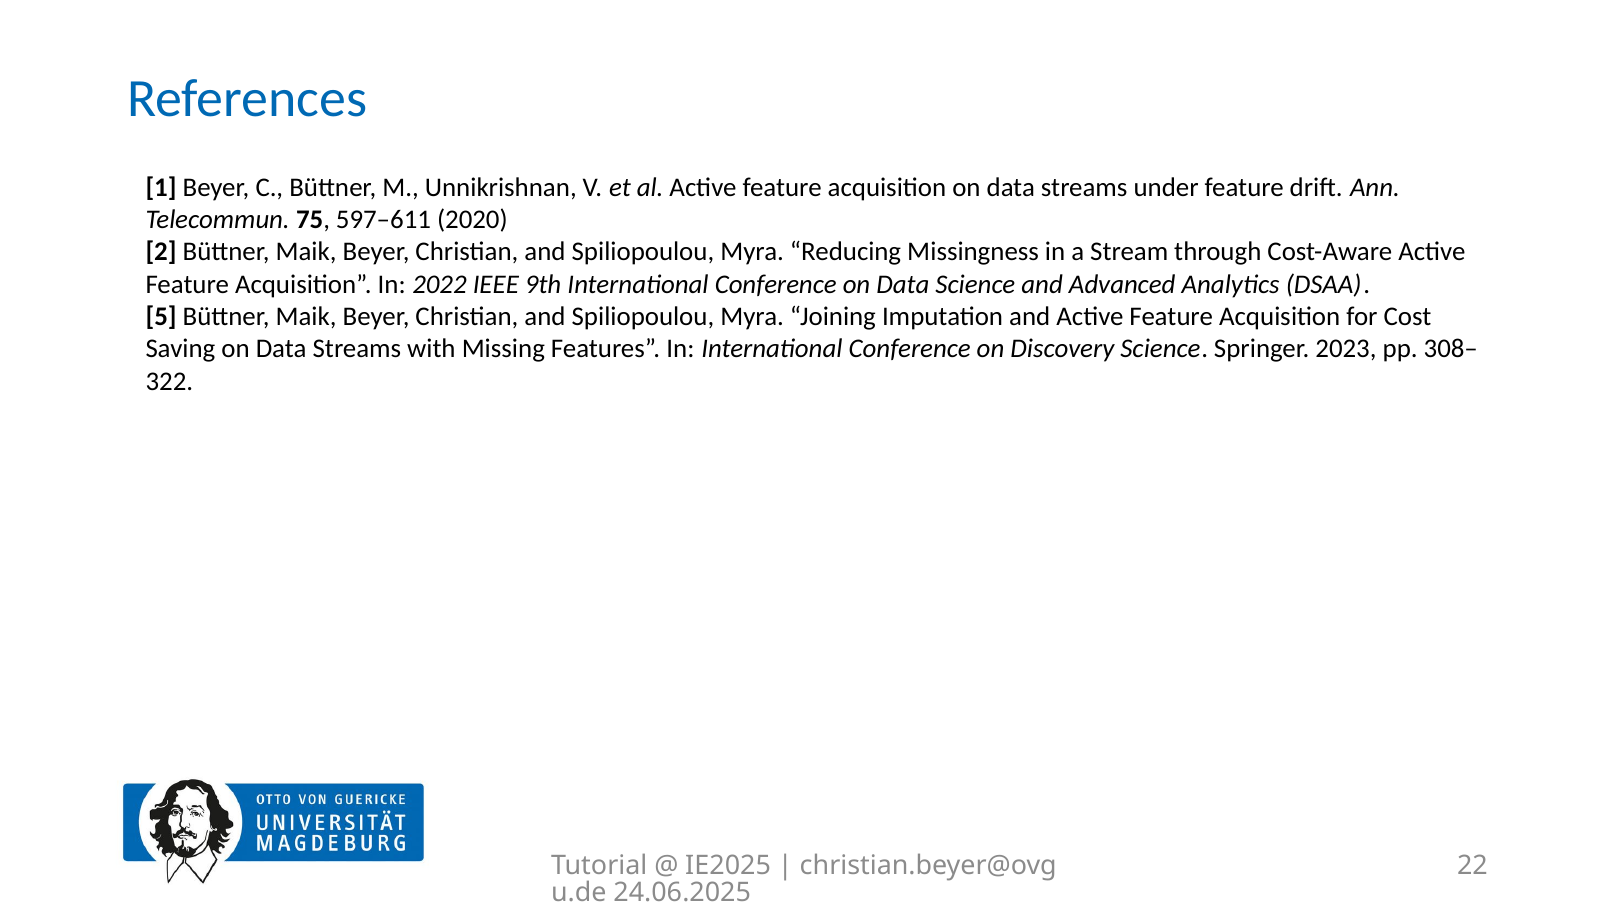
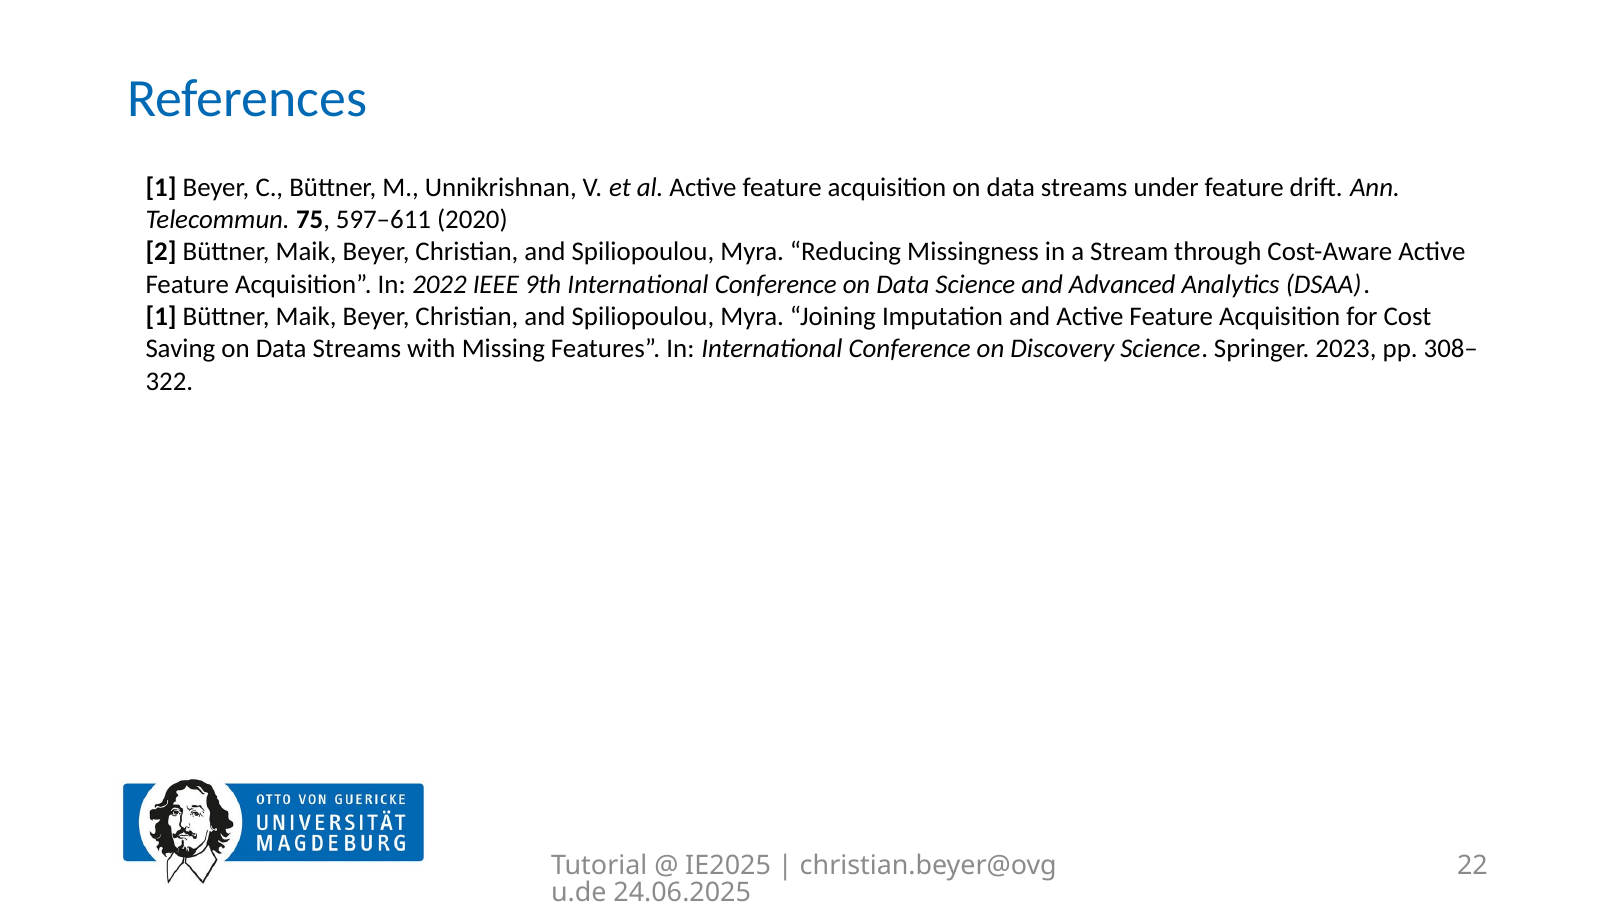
5 at (161, 317): 5 -> 1
